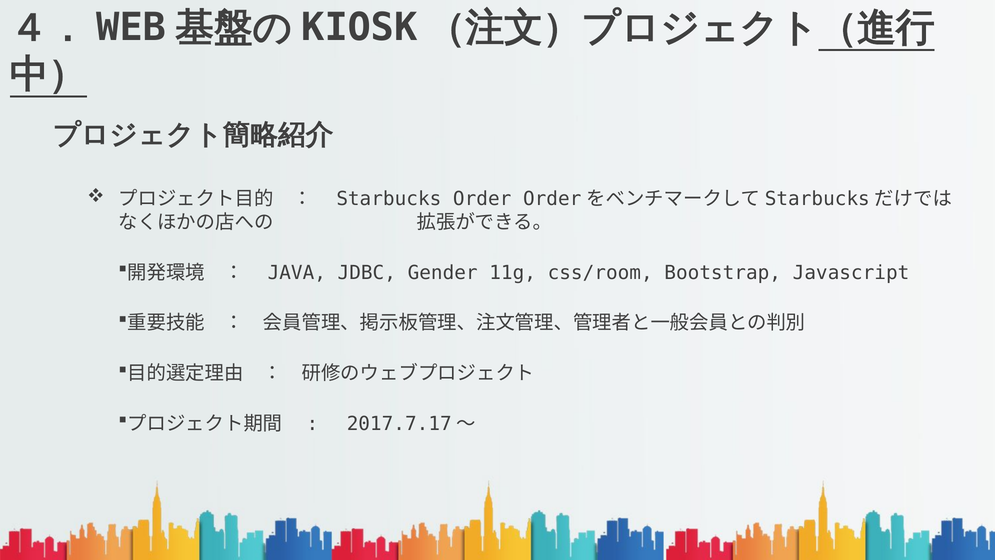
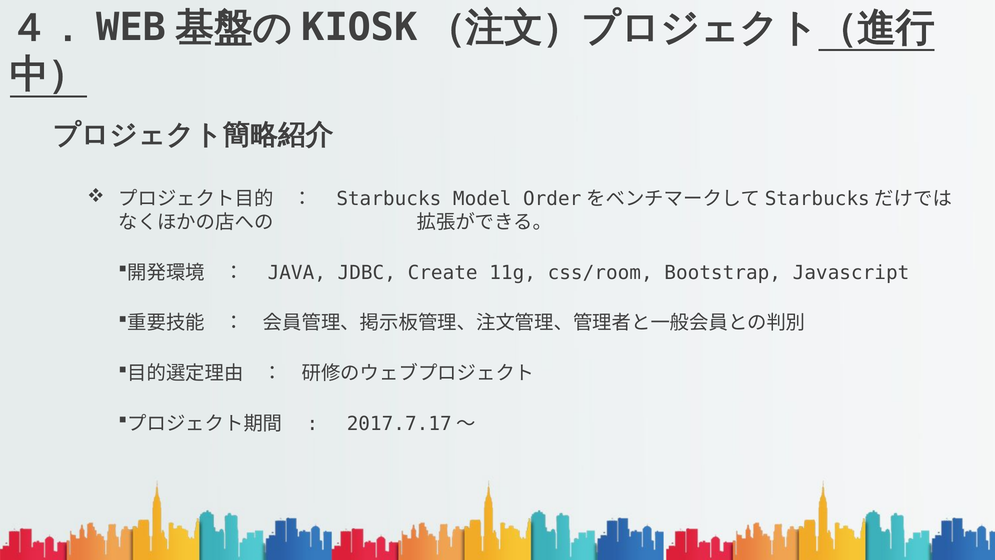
Starbucks Order: Order -> Model
Gender: Gender -> Create
